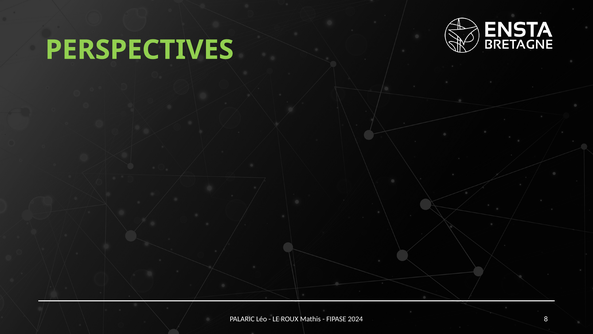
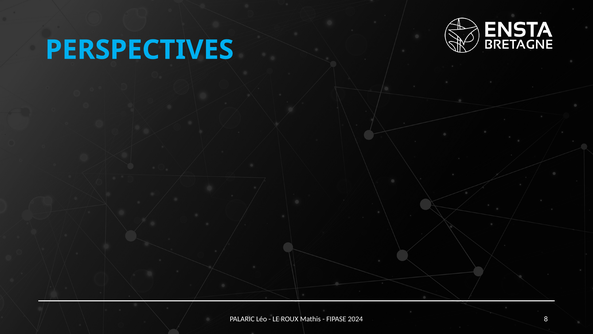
PERSPECTIVES colour: light green -> light blue
